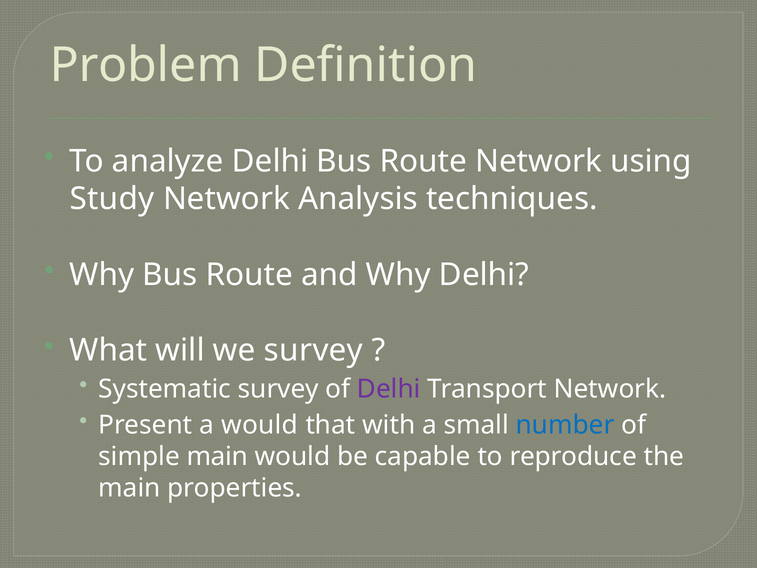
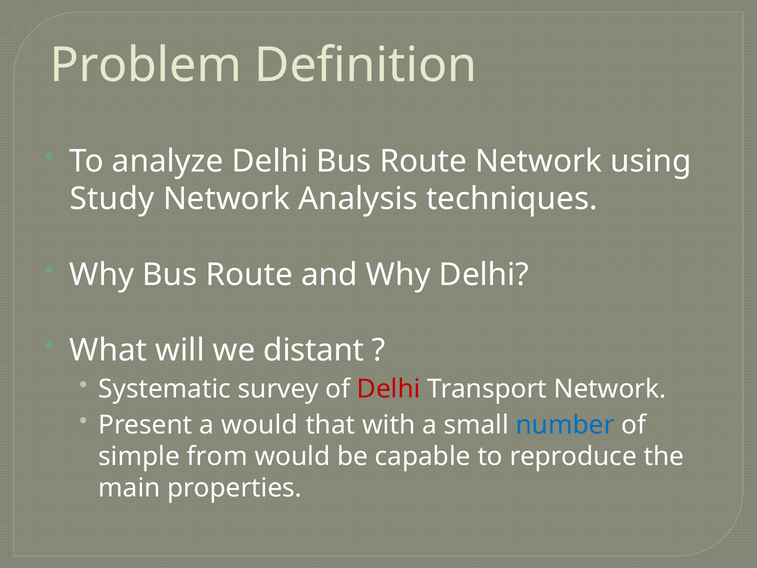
we survey: survey -> distant
Delhi at (389, 389) colour: purple -> red
simple main: main -> from
